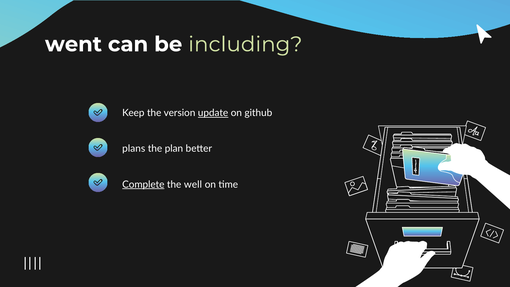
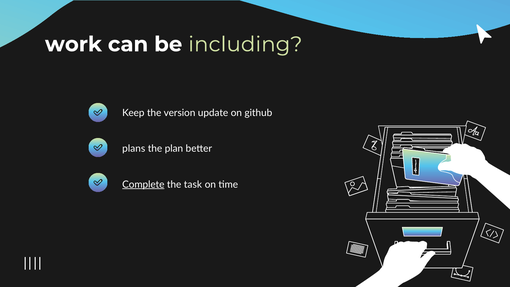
went: went -> work
update underline: present -> none
well: well -> task
